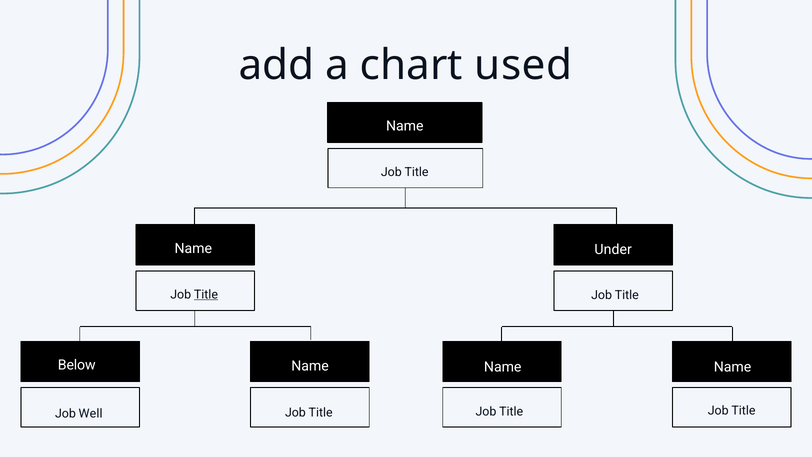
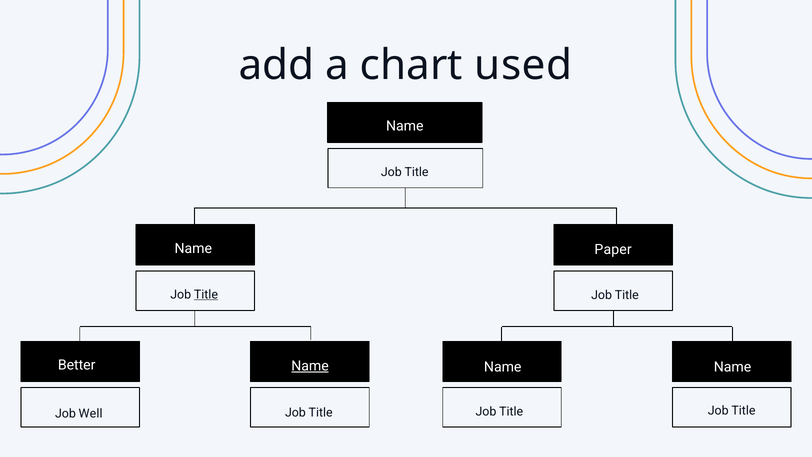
Under: Under -> Paper
Below: Below -> Better
Name at (310, 366) underline: none -> present
